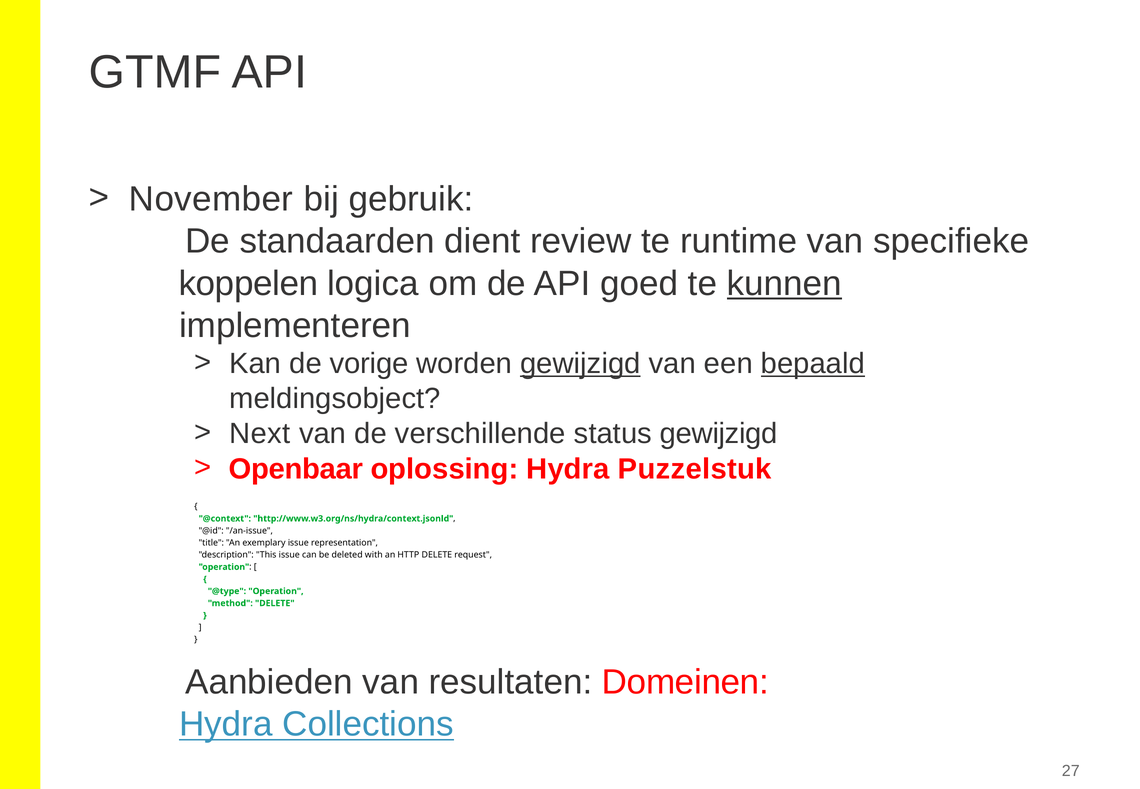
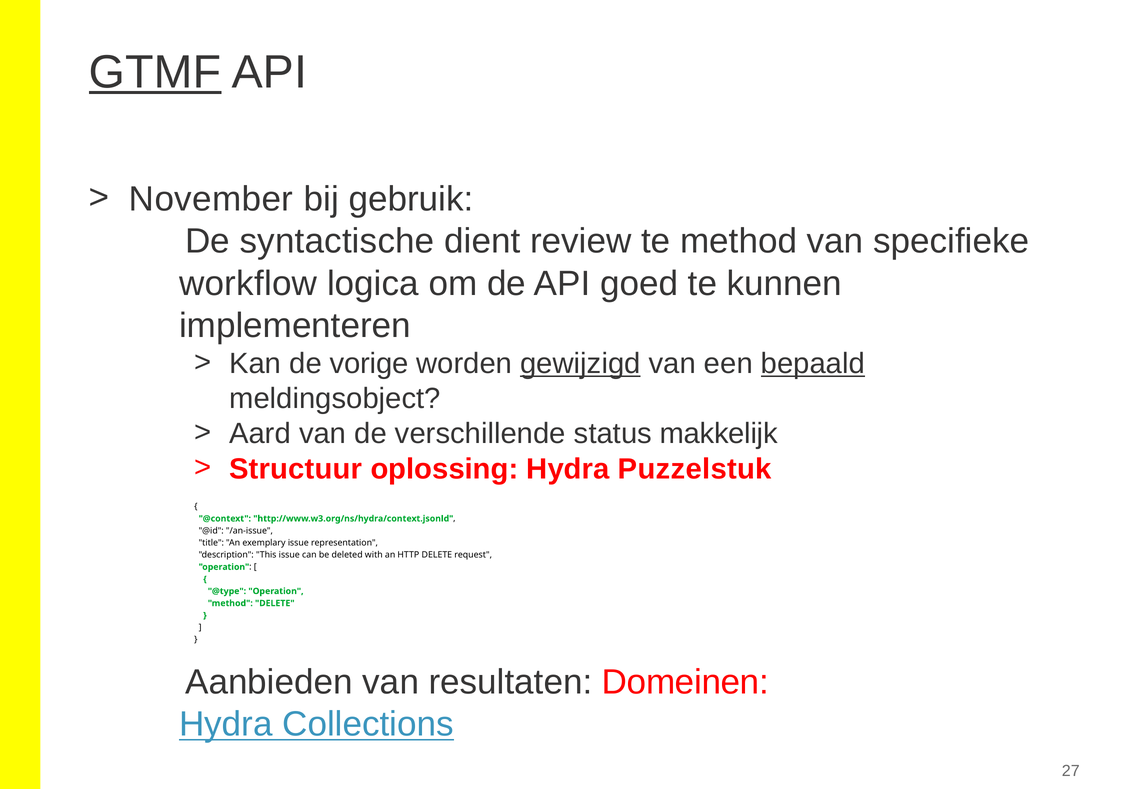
GTMF underline: none -> present
standaarden: standaarden -> syntactische
te runtime: runtime -> method
koppelen: koppelen -> workflow
kunnen underline: present -> none
Next: Next -> Aard
status gewijzigd: gewijzigd -> makkelijk
Openbaar: Openbaar -> Structuur
